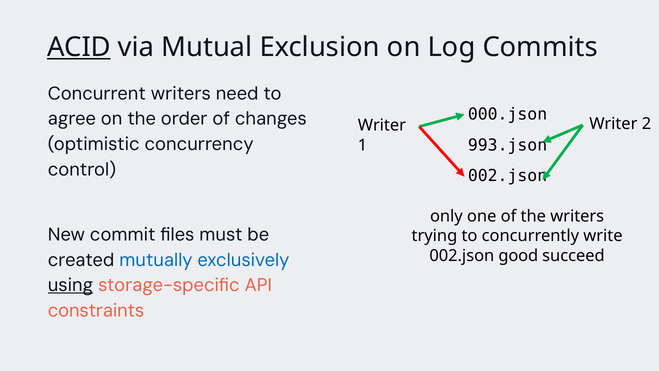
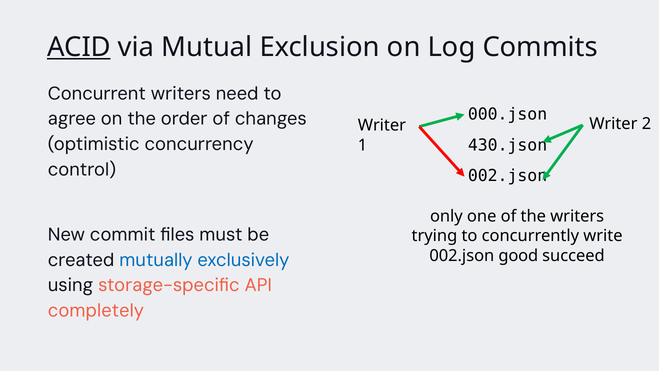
993.json: 993.json -> 430.json
using underline: present -> none
constraints: constraints -> completely
